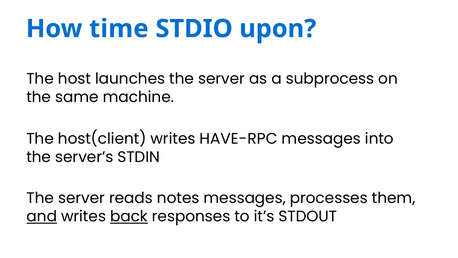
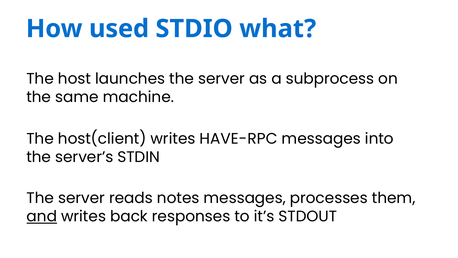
time: time -> used
upon: upon -> what
back underline: present -> none
